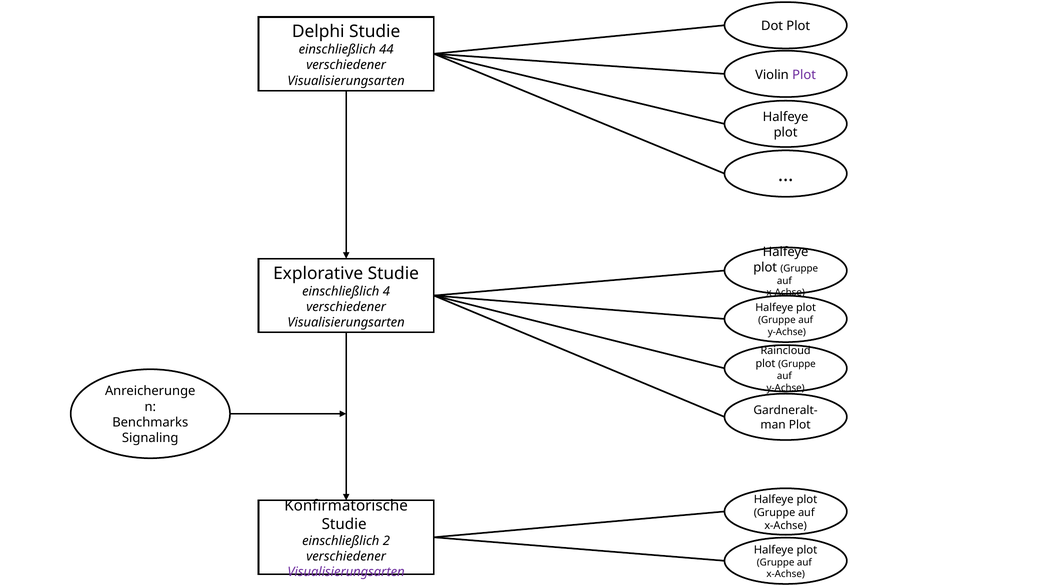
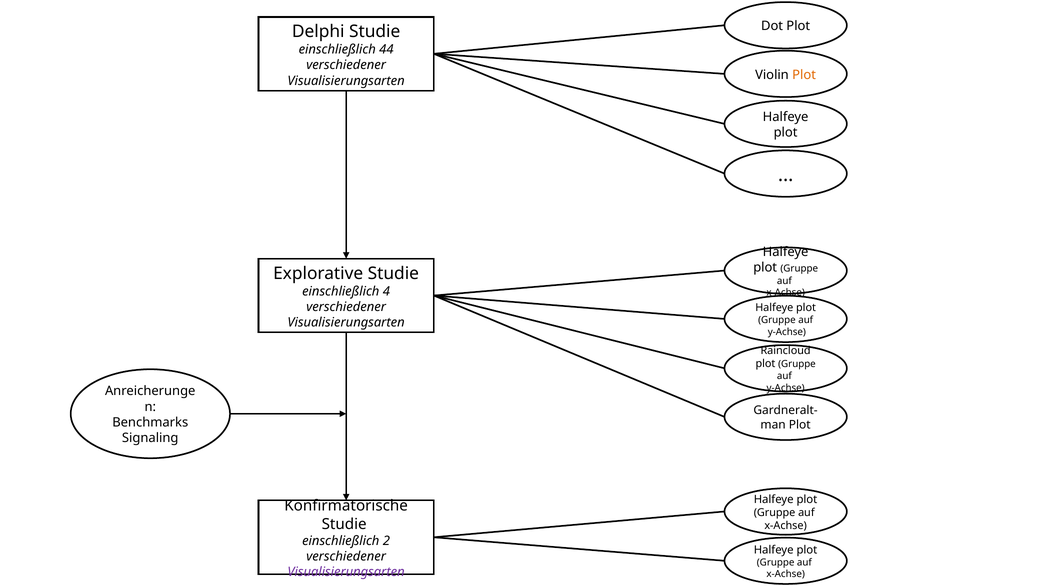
Plot at (804, 75) colour: purple -> orange
